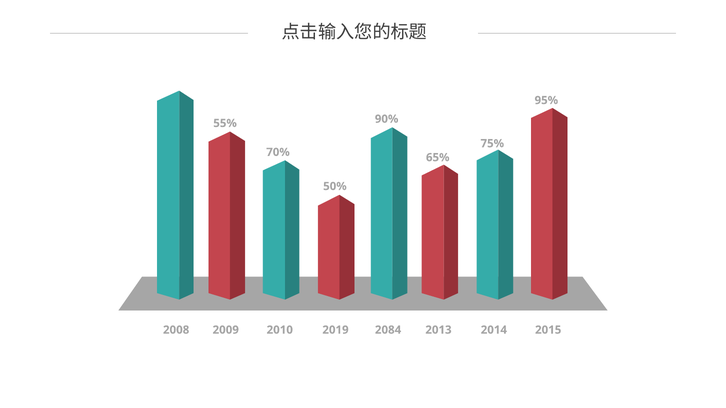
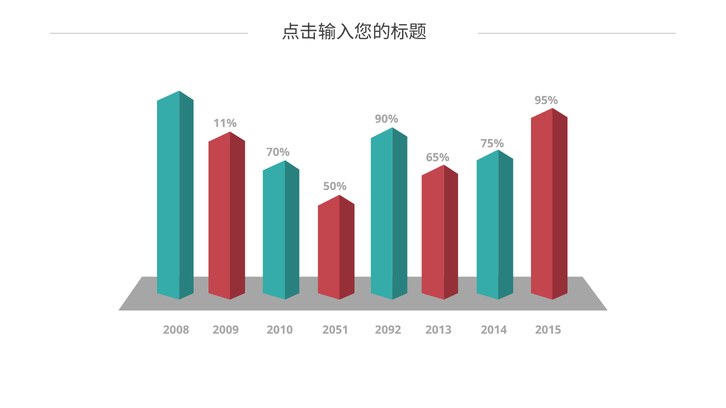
55%: 55% -> 11%
2019: 2019 -> 2051
2084: 2084 -> 2092
